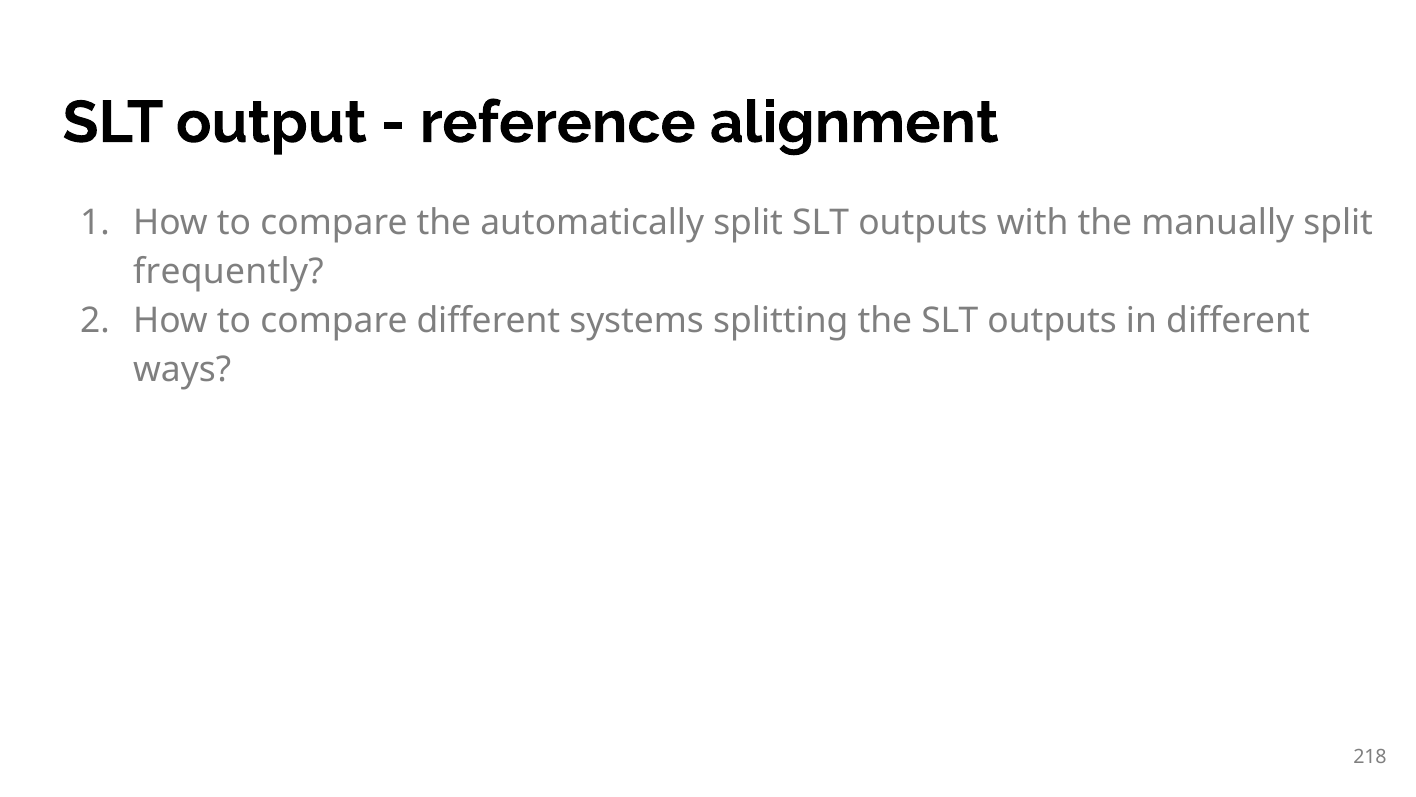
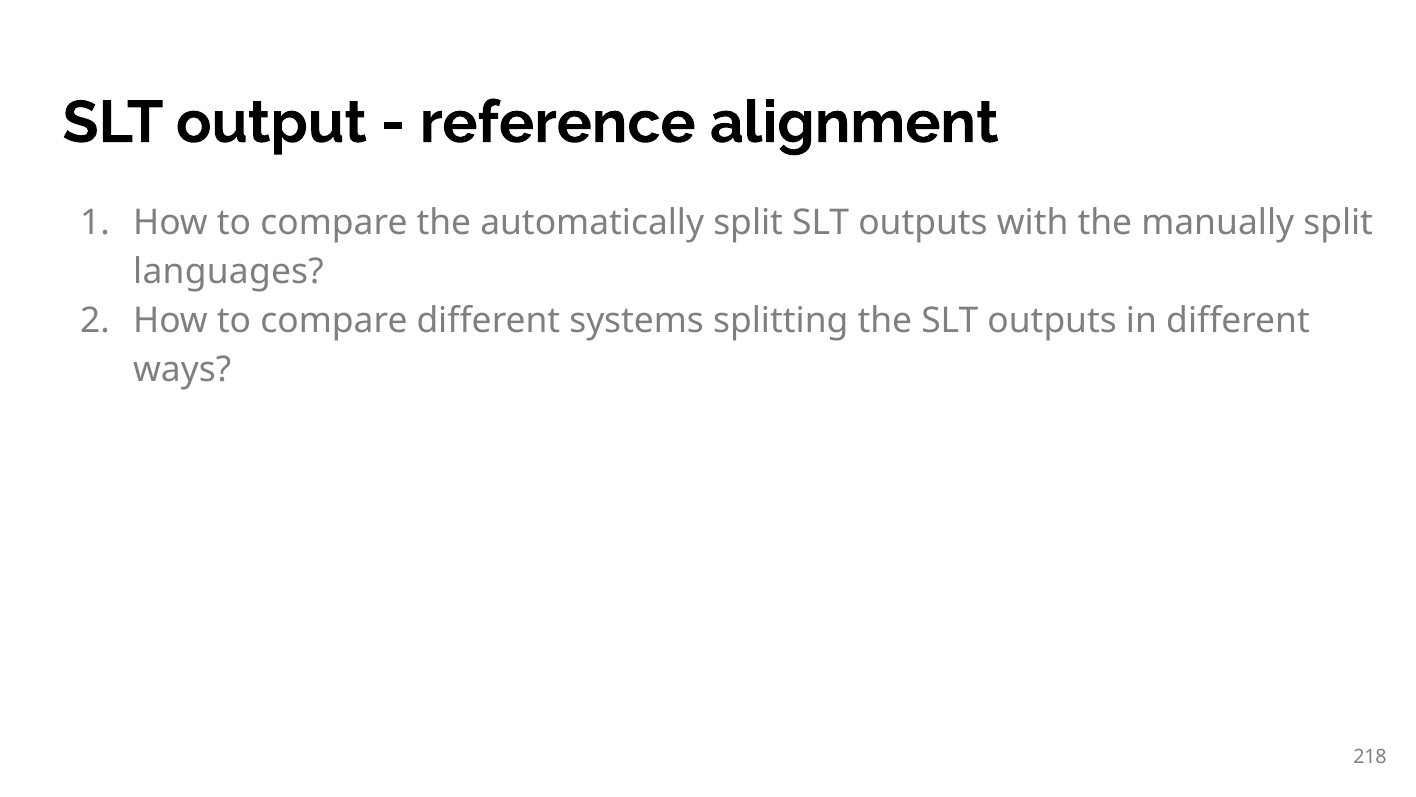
frequently: frequently -> languages
